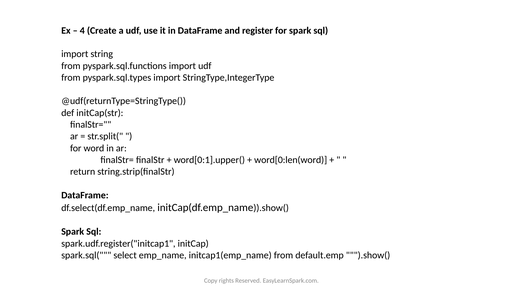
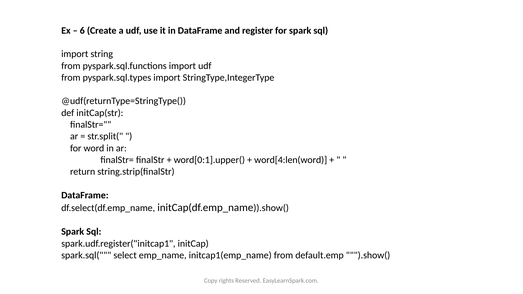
4: 4 -> 6
word[0:len(word: word[0:len(word -> word[4:len(word
